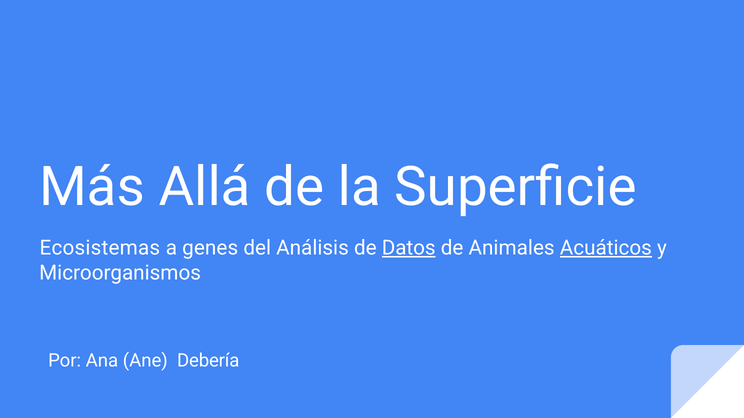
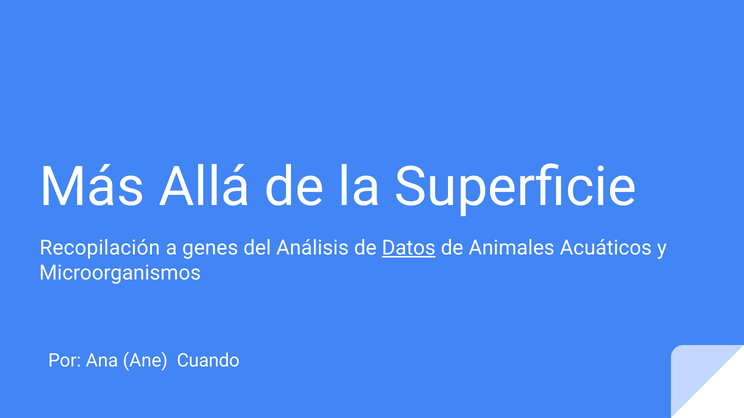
Ecosistemas: Ecosistemas -> Recopilación
Acuáticos underline: present -> none
Debería: Debería -> Cuando
